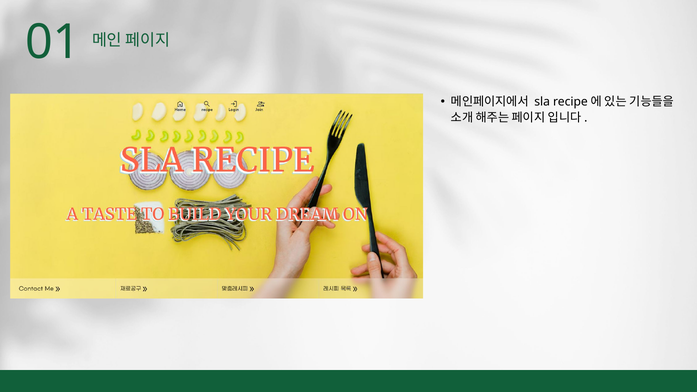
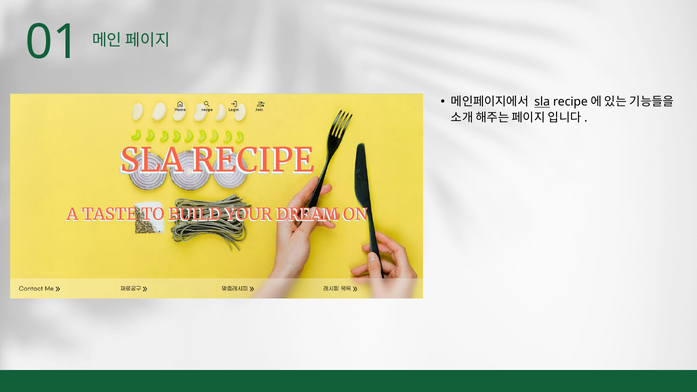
sla underline: none -> present
